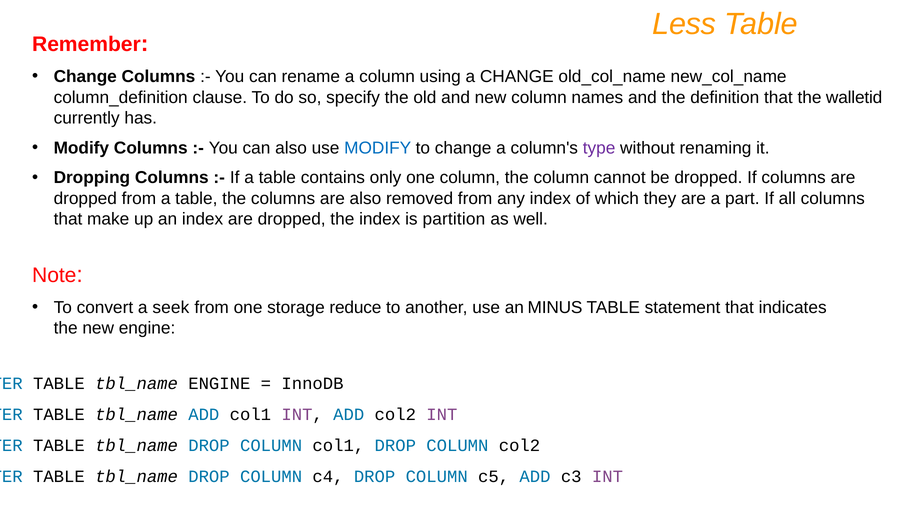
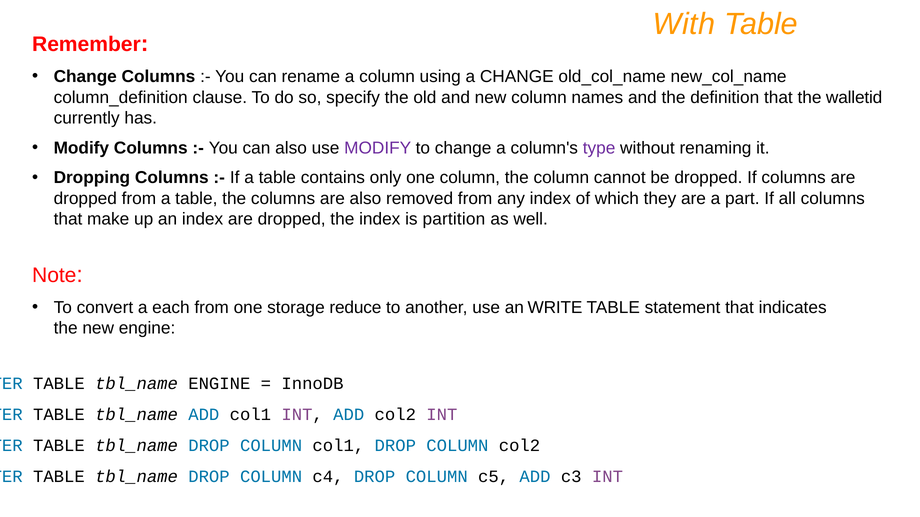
Less: Less -> With
MODIFY at (378, 148) colour: blue -> purple
seek: seek -> each
MINUS: MINUS -> WRITE
